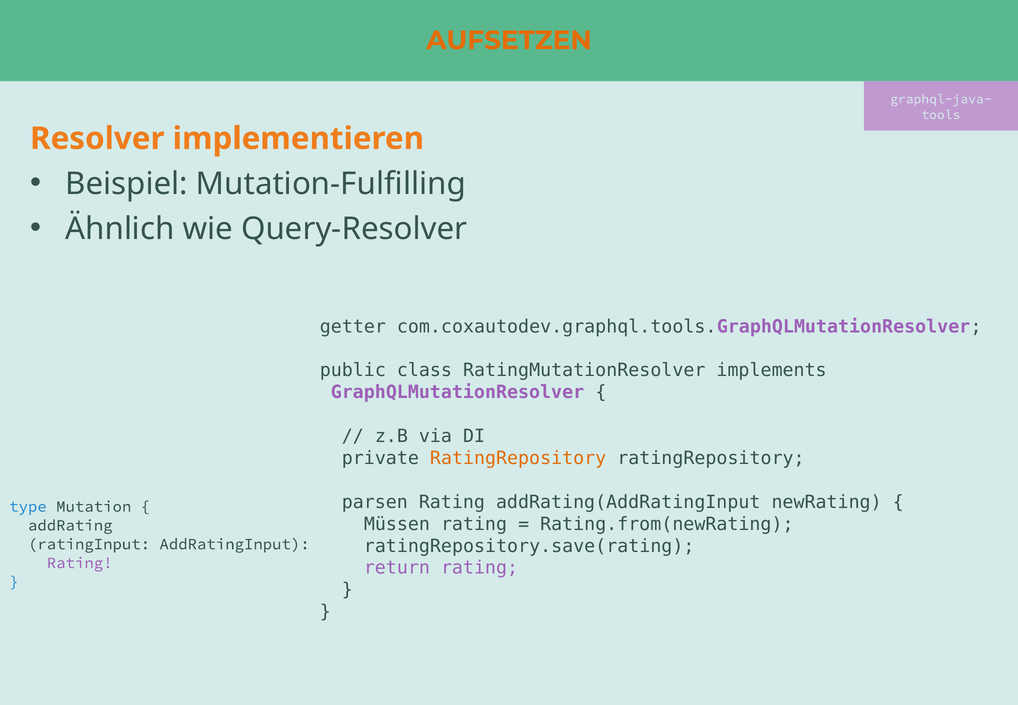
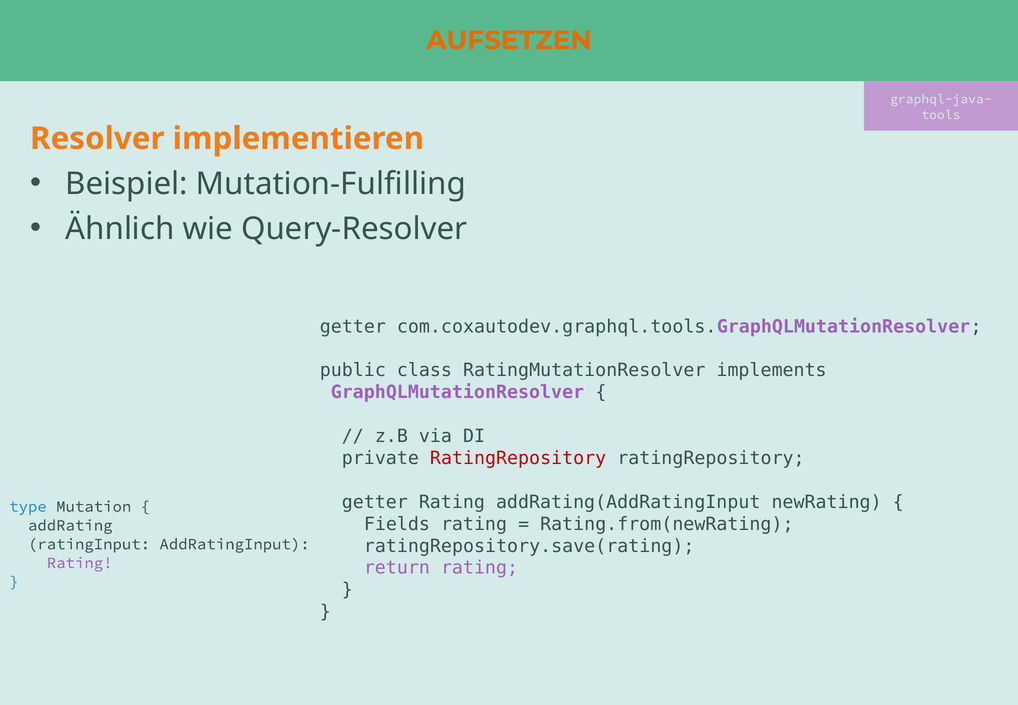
RatingRepository at (518, 458) colour: orange -> red
parsen at (375, 502): parsen -> getter
Müssen: Müssen -> Fields
